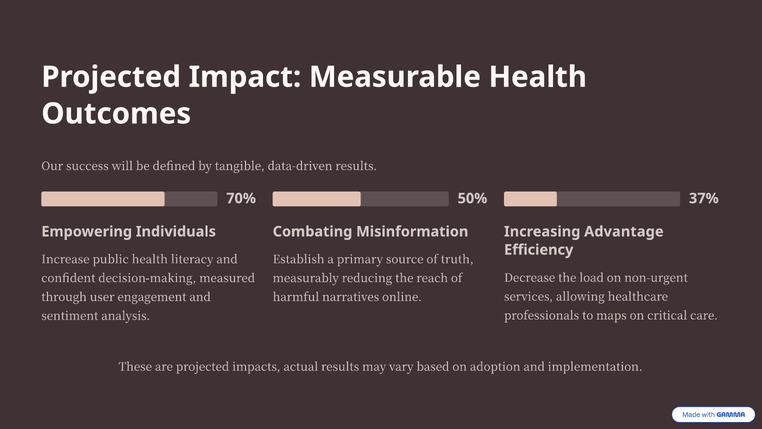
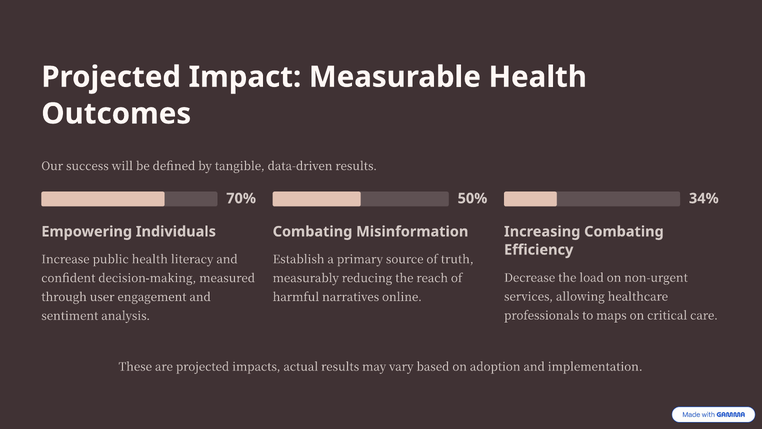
37%: 37% -> 34%
Increasing Advantage: Advantage -> Combating
